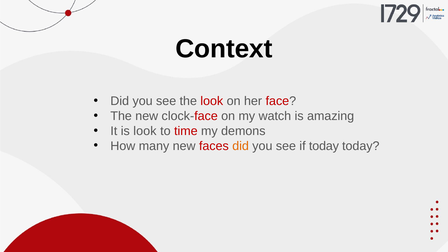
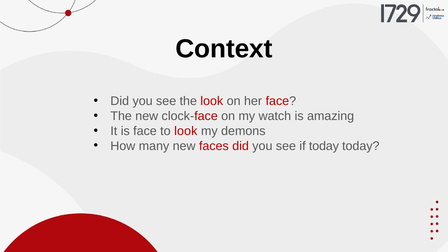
is look: look -> face
to time: time -> look
did at (241, 146) colour: orange -> red
